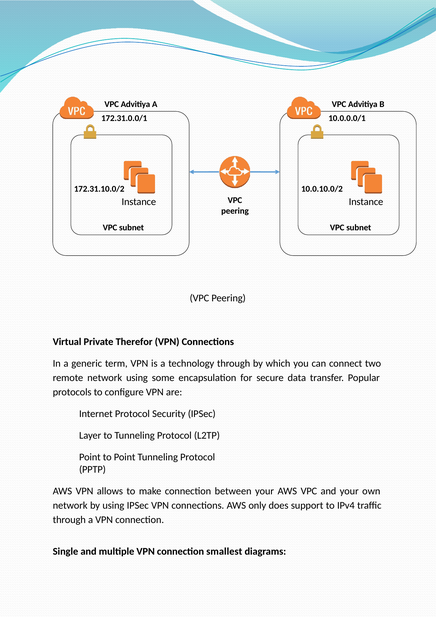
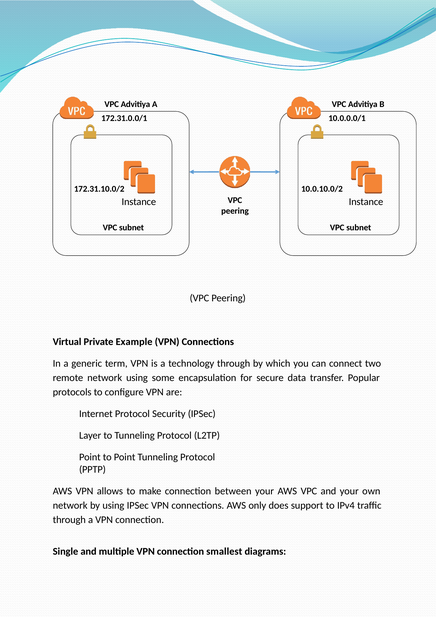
Therefor: Therefor -> Example
